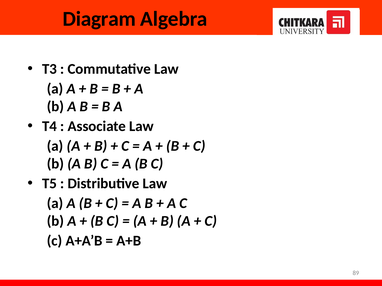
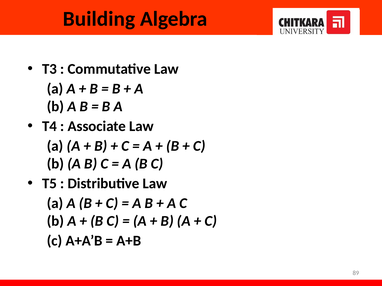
Diagram: Diagram -> Building
